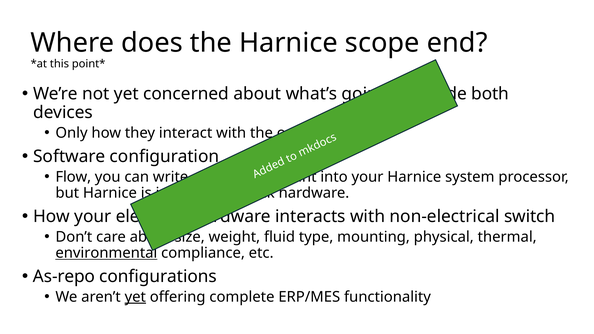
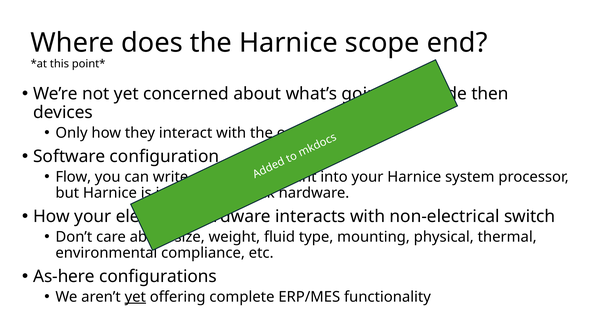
both: both -> then
environmental underline: present -> none
As-repo: As-repo -> As-here
